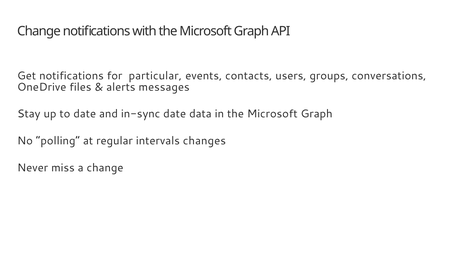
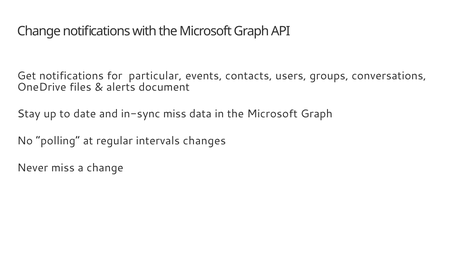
messages: messages -> document
in-sync date: date -> miss
